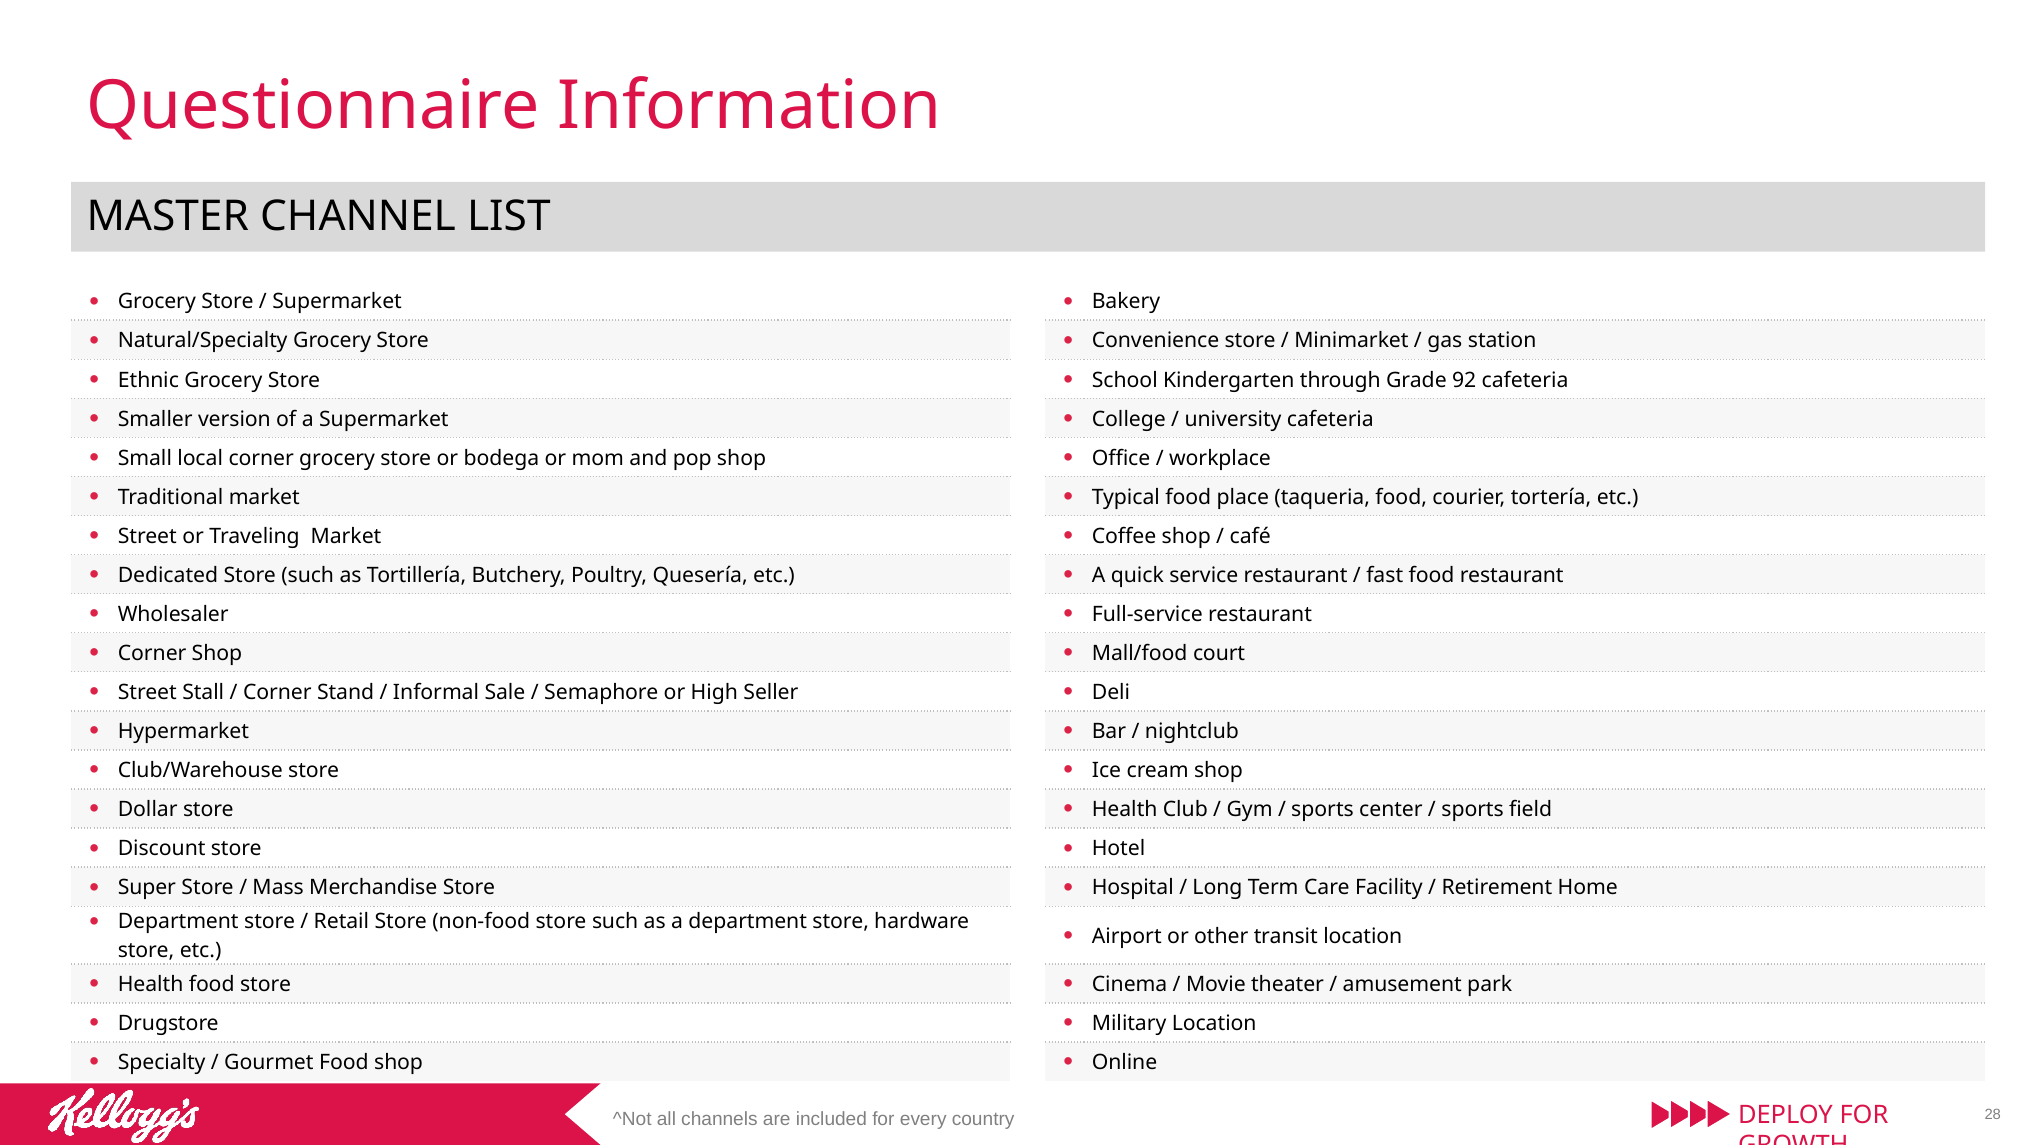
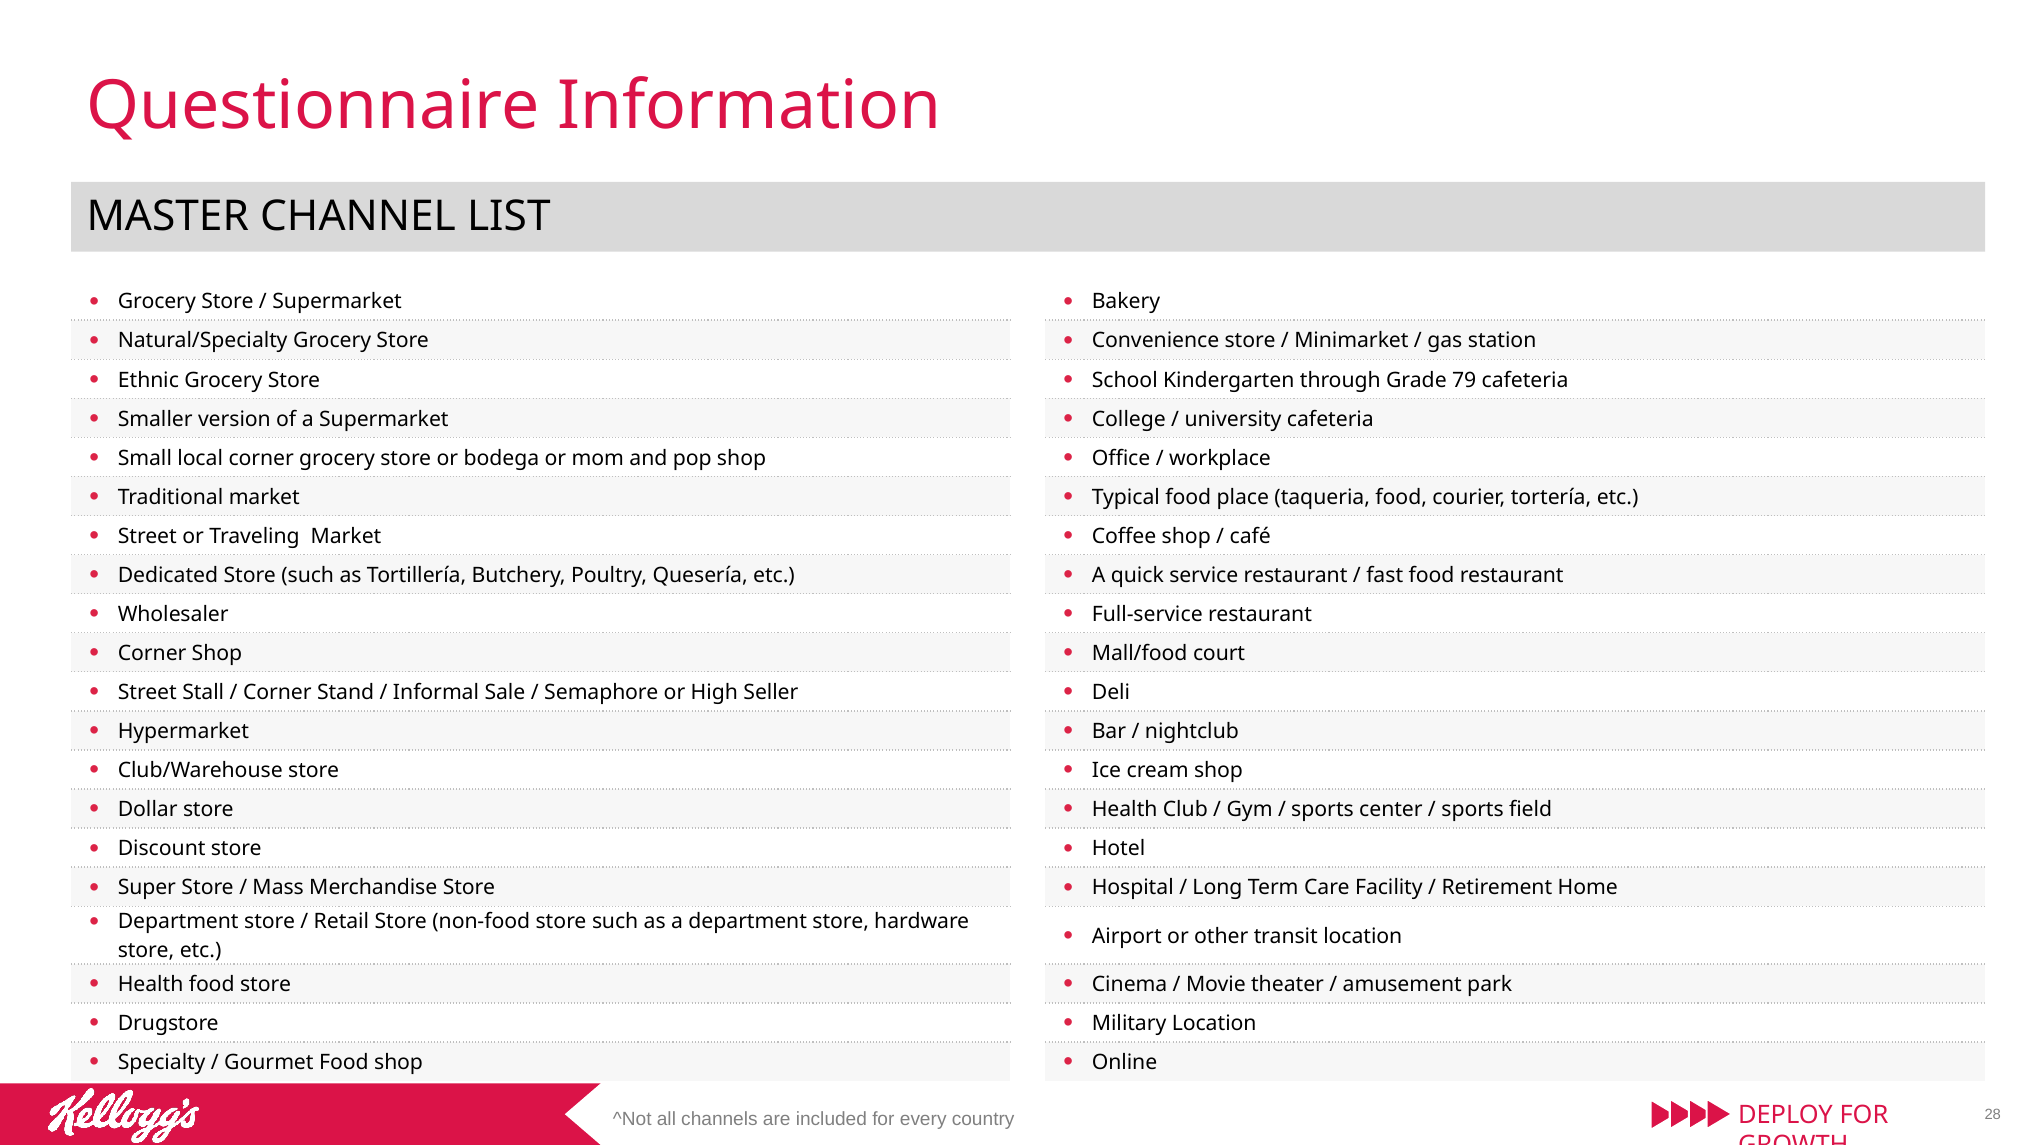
92: 92 -> 79
